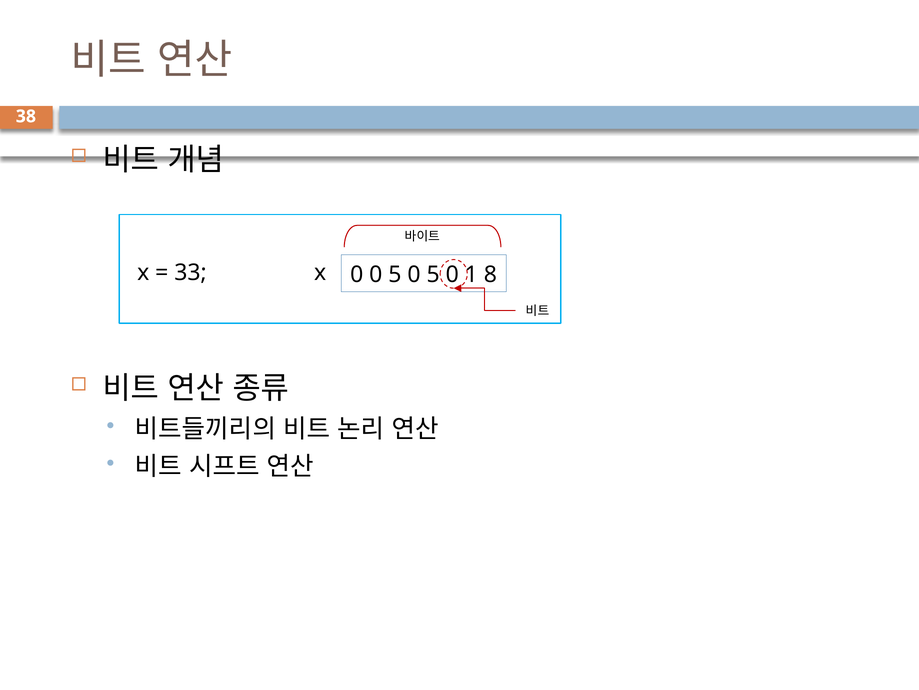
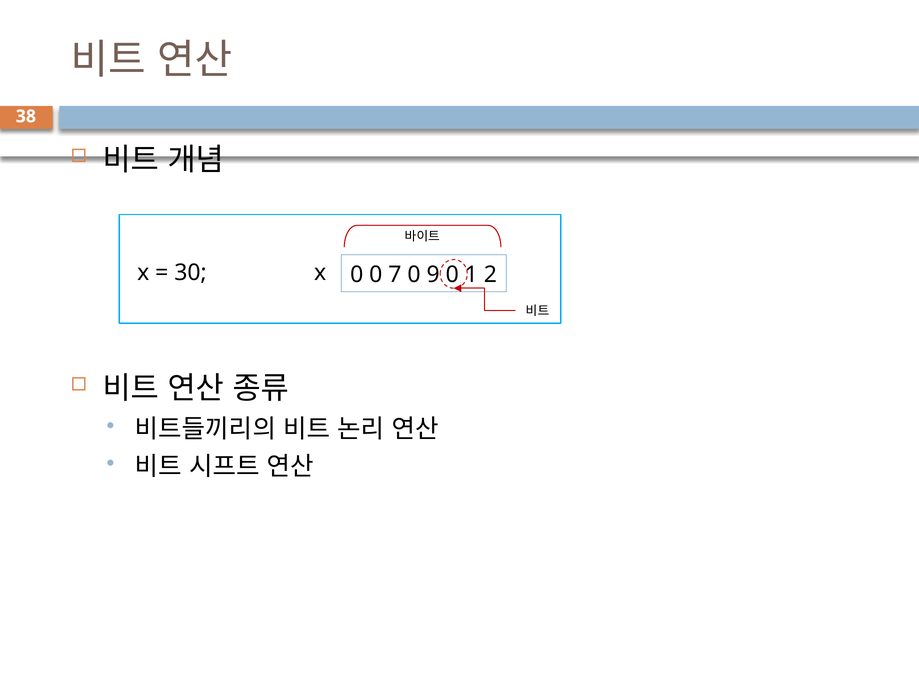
33: 33 -> 30
0 0 5: 5 -> 7
5 at (433, 275): 5 -> 9
8: 8 -> 2
